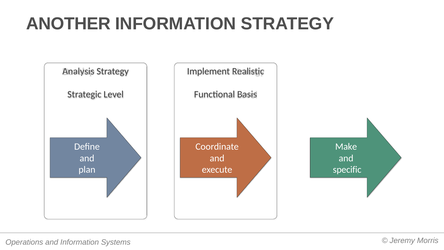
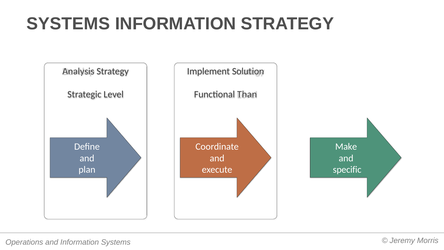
ANOTHER at (68, 24): ANOTHER -> SYSTEMS
Realistic: Realistic -> Solution
Basis: Basis -> Than
